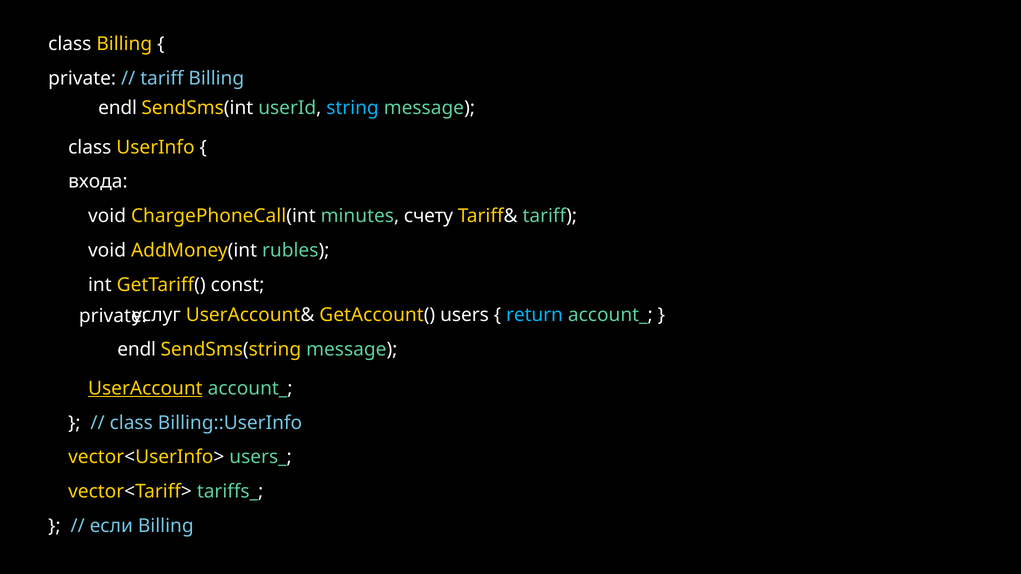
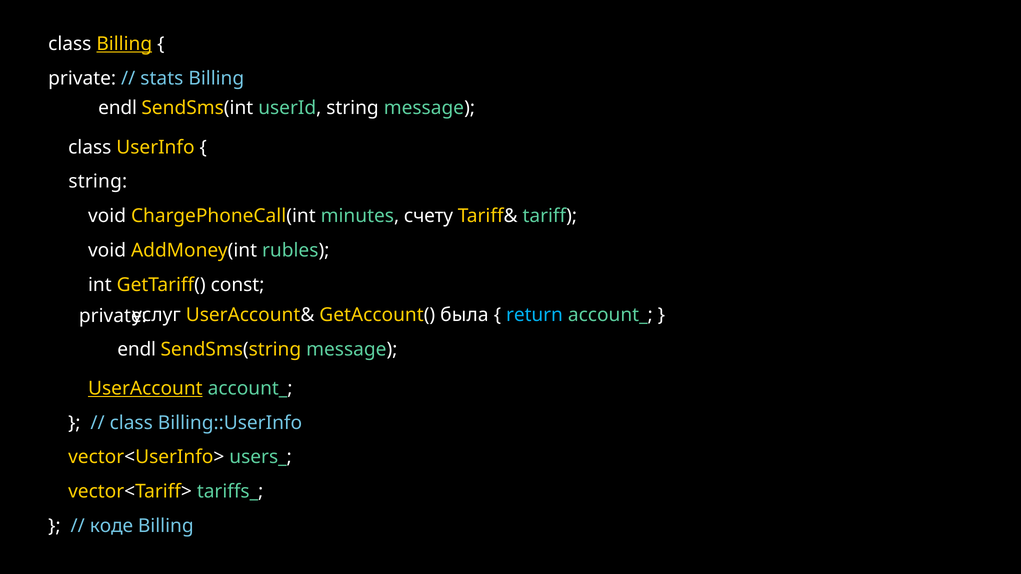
Billing at (124, 44) underline: none -> present
tariff at (162, 78): tariff -> stats
string at (353, 108) colour: light blue -> white
входа at (98, 182): входа -> string
users: users -> была
если: если -> коде
